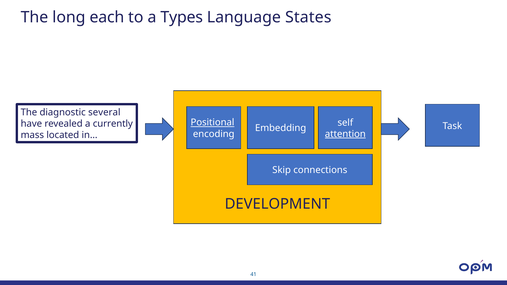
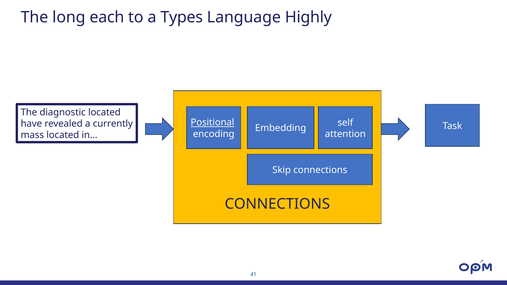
States: States -> Highly
diagnostic several: several -> located
attention underline: present -> none
DEVELOPMENT at (277, 204): DEVELOPMENT -> CONNECTIONS
